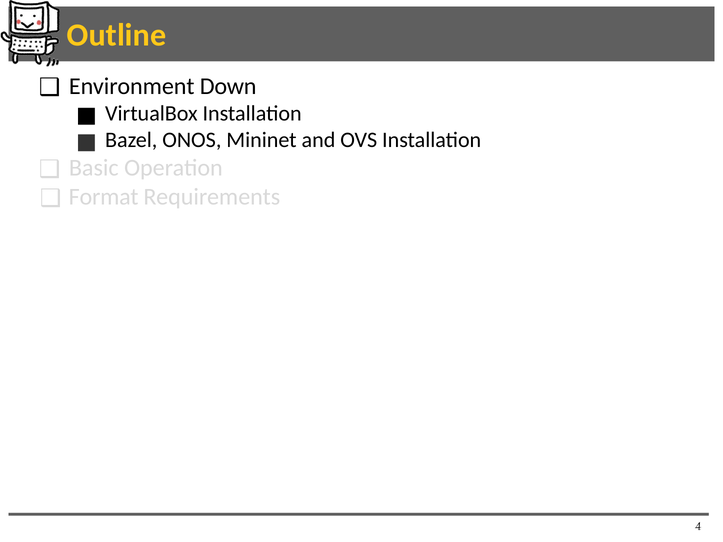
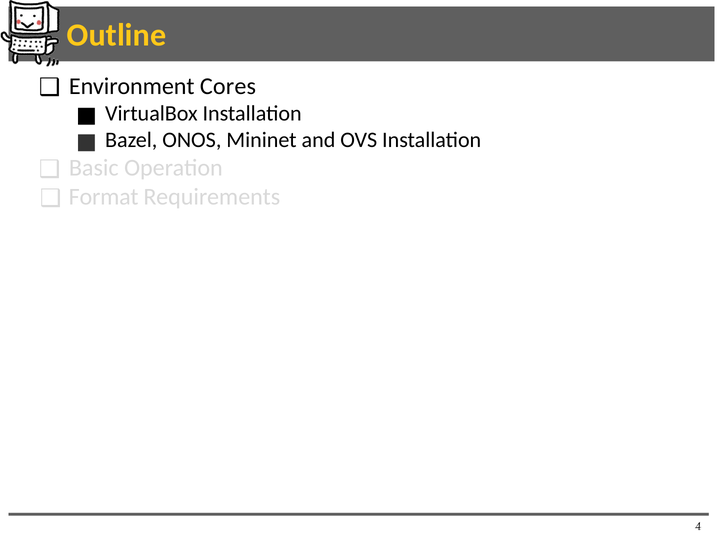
Down: Down -> Cores
